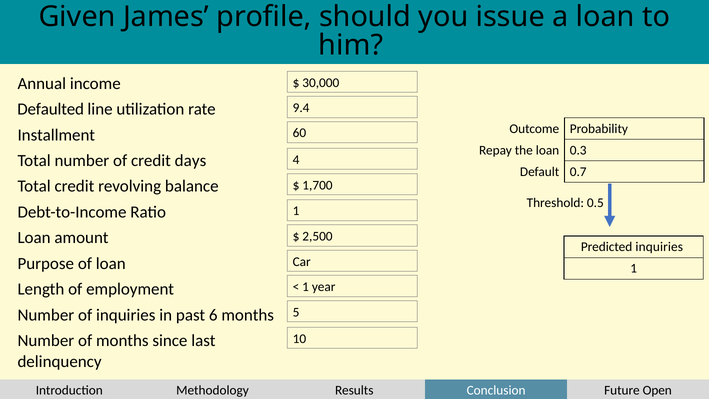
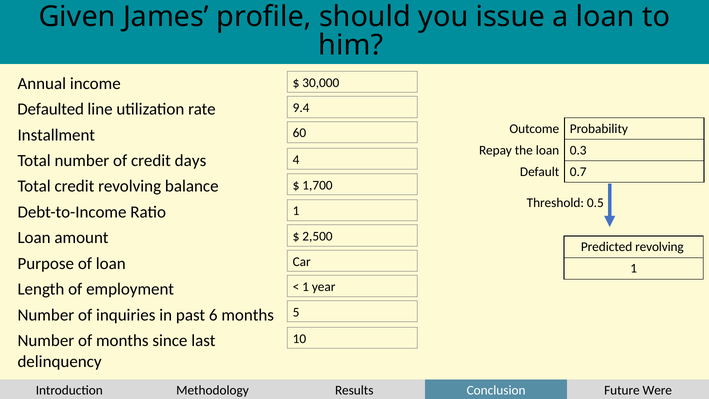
Predicted inquiries: inquiries -> revolving
Open: Open -> Were
